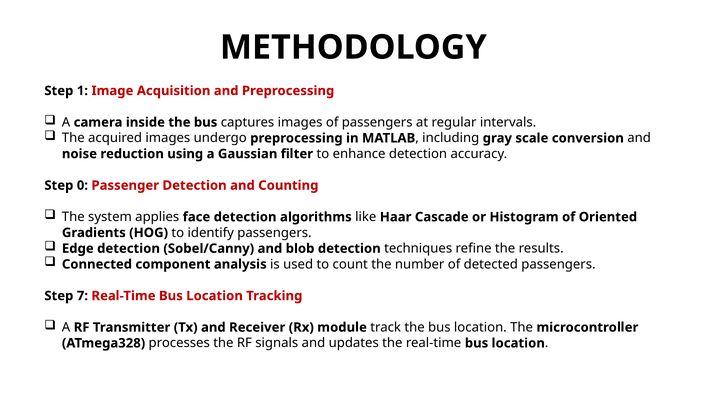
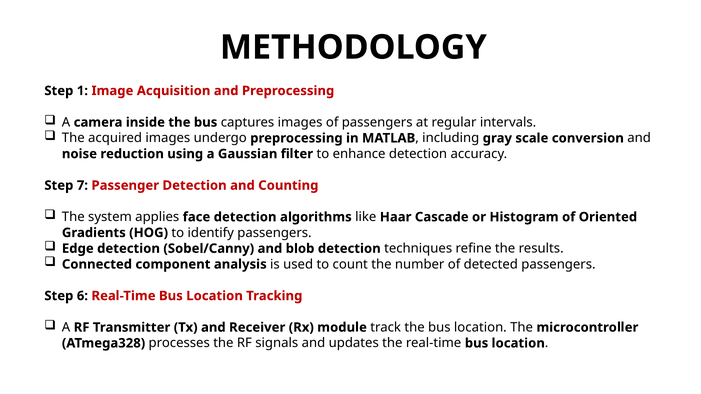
0: 0 -> 7
7: 7 -> 6
